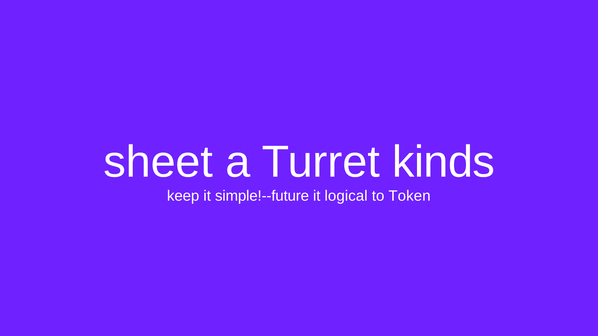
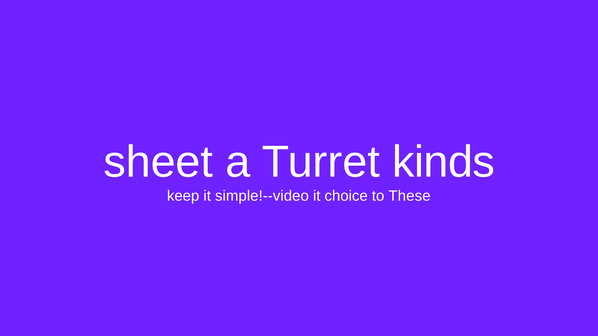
simple!--future: simple!--future -> simple!--video
logical: logical -> choice
Token: Token -> These
